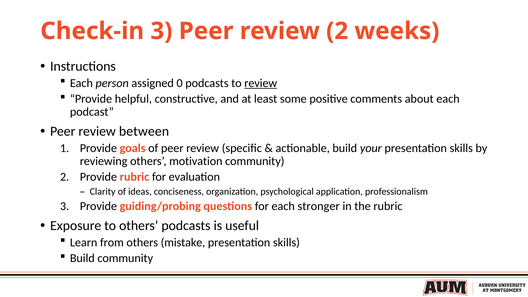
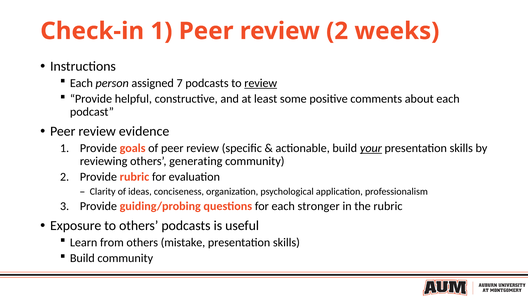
Check-in 3: 3 -> 1
0: 0 -> 7
between: between -> evidence
your underline: none -> present
motivation: motivation -> generating
